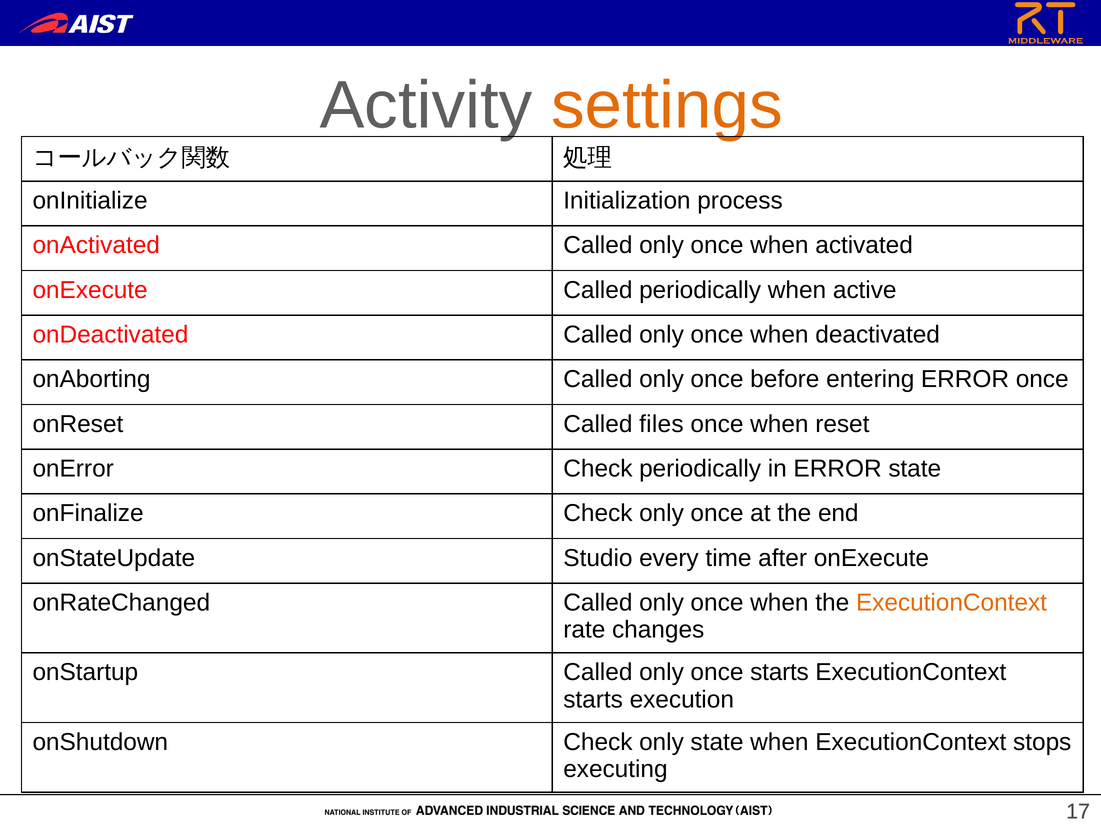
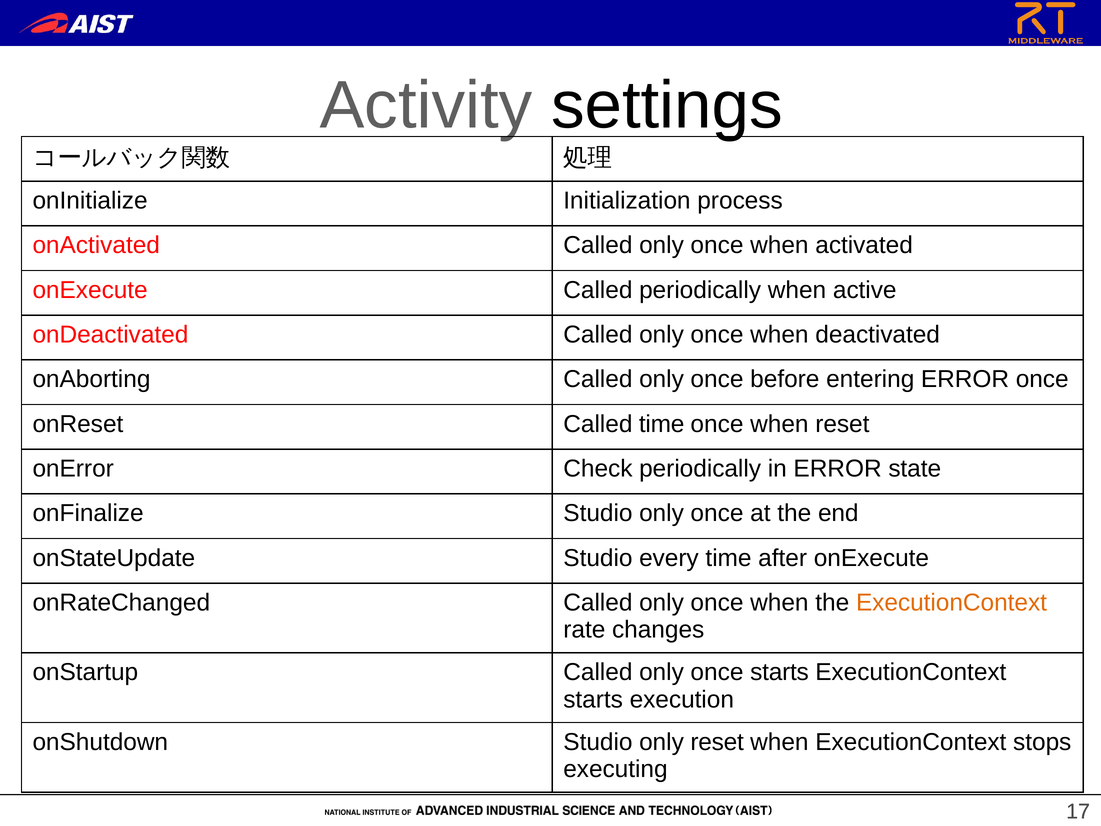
settings colour: orange -> black
Called files: files -> time
onFinalize Check: Check -> Studio
onShutdown Check: Check -> Studio
only state: state -> reset
